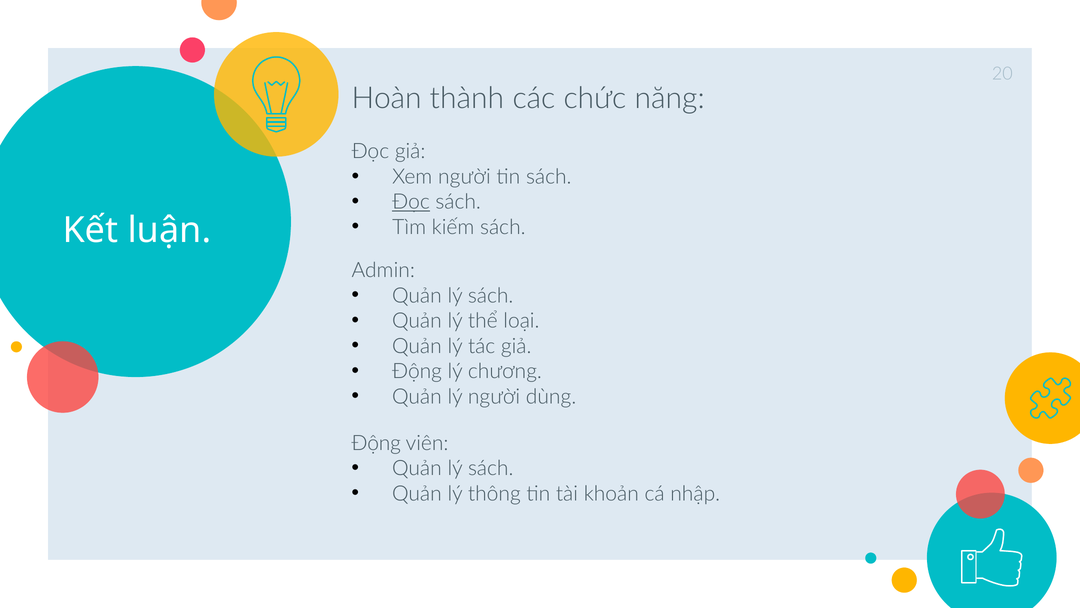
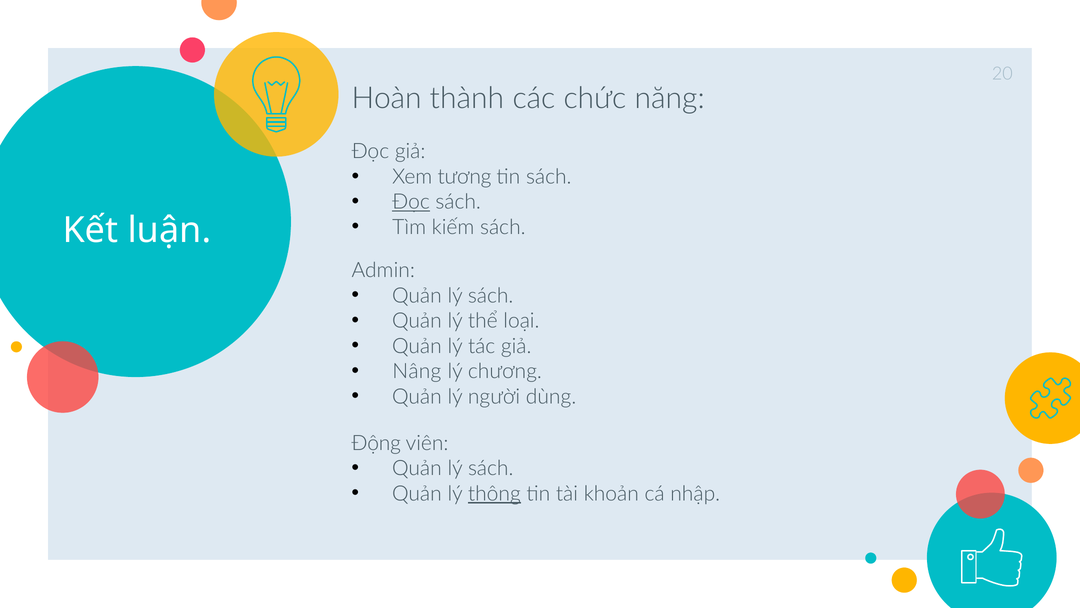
Xem người: người -> tương
Động at (417, 371): Động -> Nâng
thông underline: none -> present
